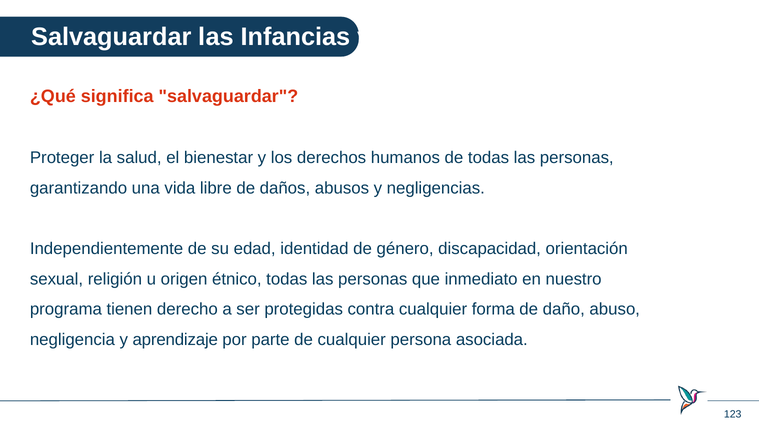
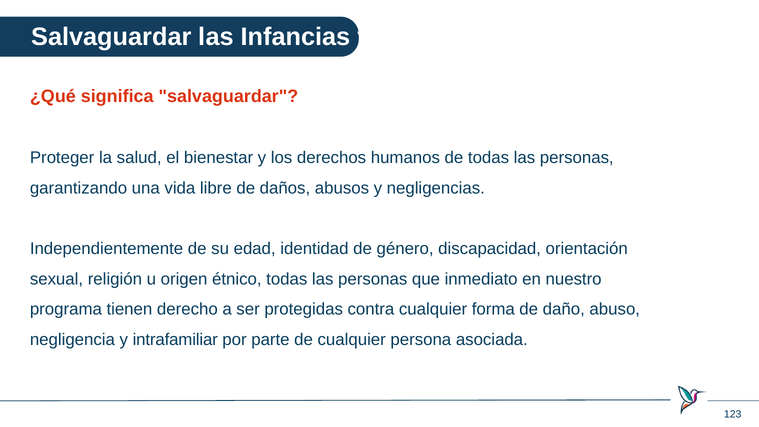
aprendizaje: aprendizaje -> intrafamiliar
